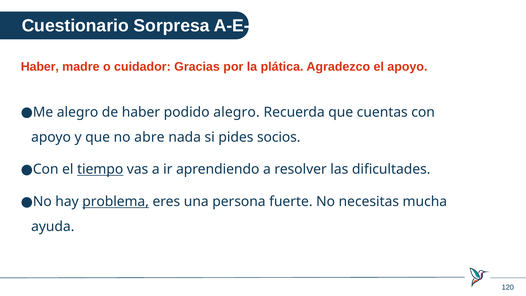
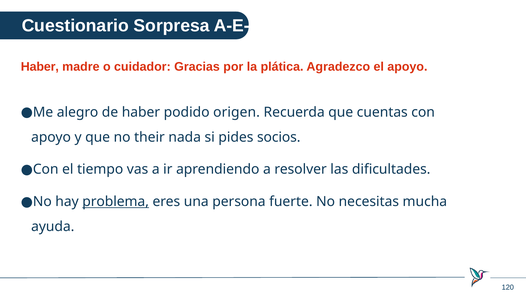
podido alegro: alegro -> origen
abre: abre -> their
tiempo underline: present -> none
